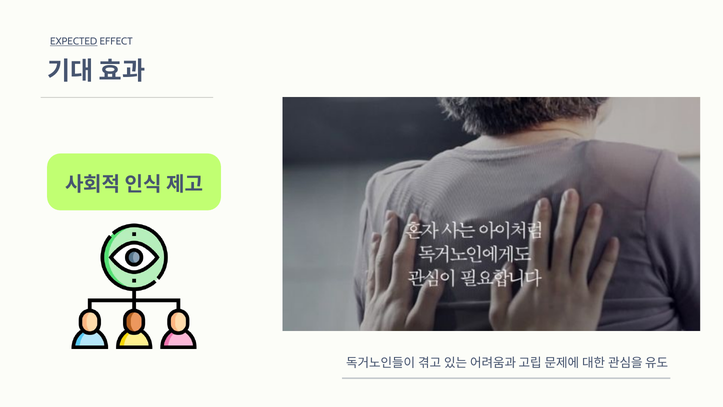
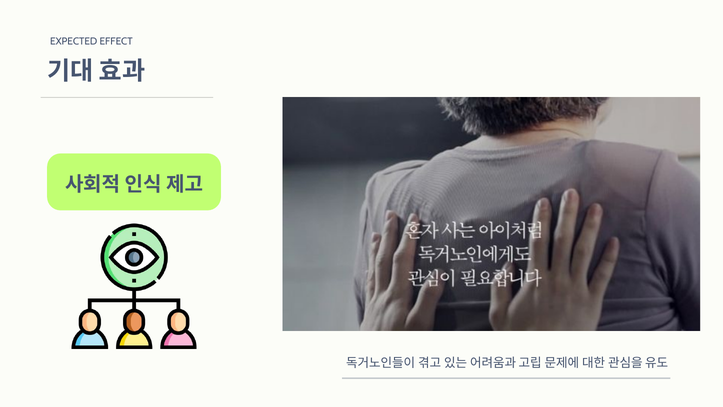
EXPECTED underline: present -> none
